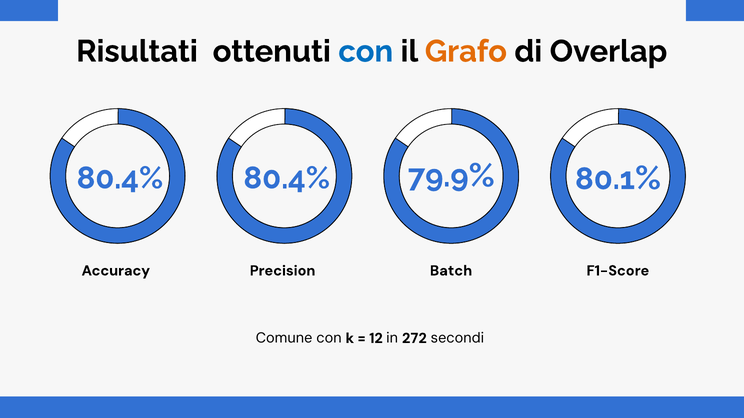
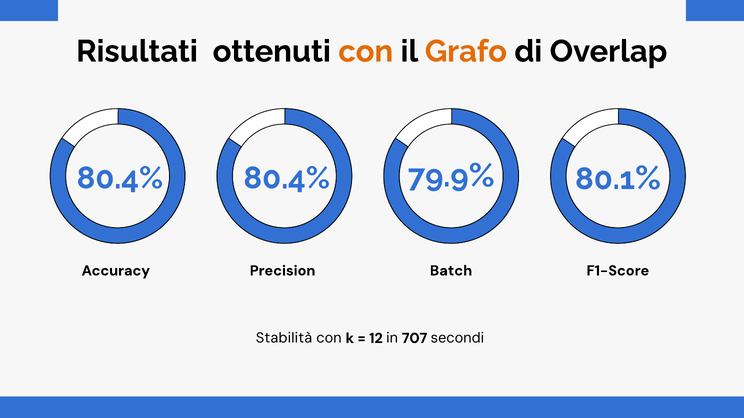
con at (366, 51) colour: blue -> orange
Comune: Comune -> Stabilità
272: 272 -> 707
